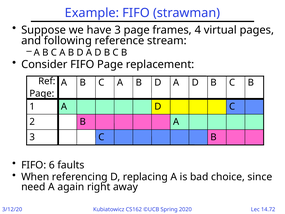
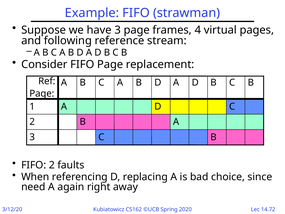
FIFO 6: 6 -> 2
